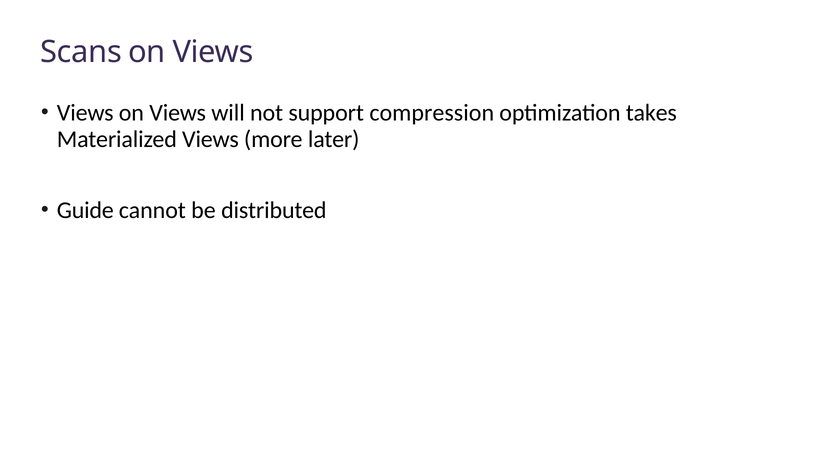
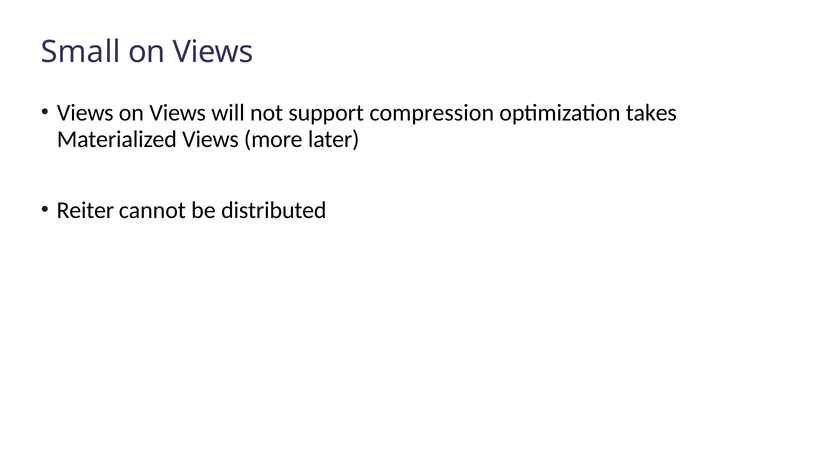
Scans: Scans -> Small
Guide: Guide -> Reiter
